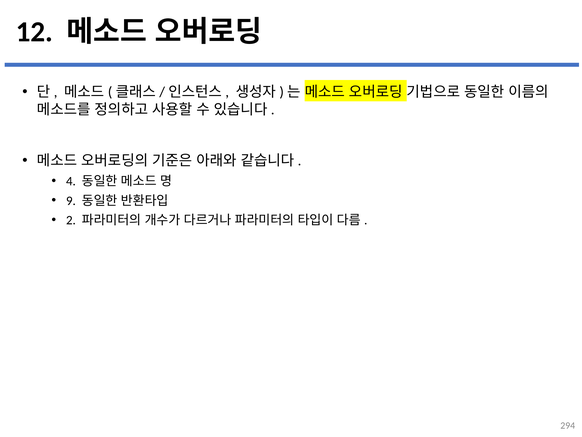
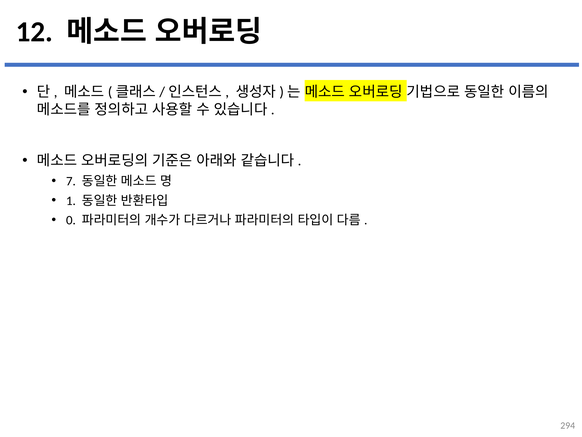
4: 4 -> 7
9: 9 -> 1
2: 2 -> 0
